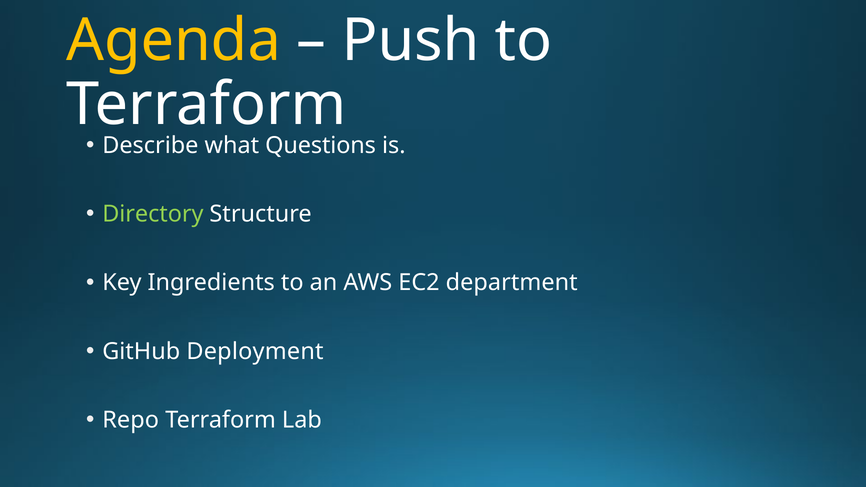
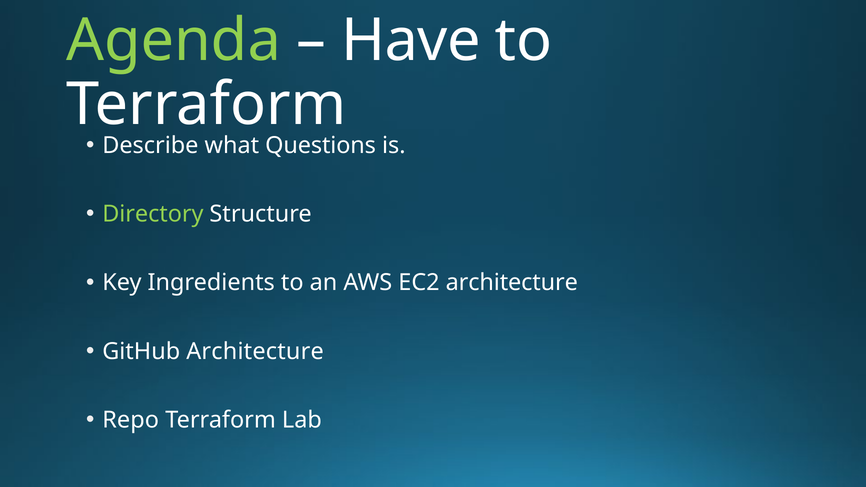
Agenda colour: yellow -> light green
Push: Push -> Have
EC2 department: department -> architecture
GitHub Deployment: Deployment -> Architecture
